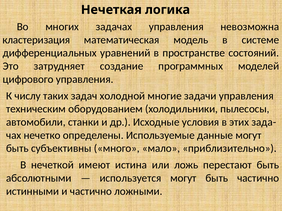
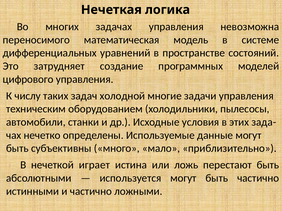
кластеризация: кластеризация -> переносимого
имеют: имеют -> играет
